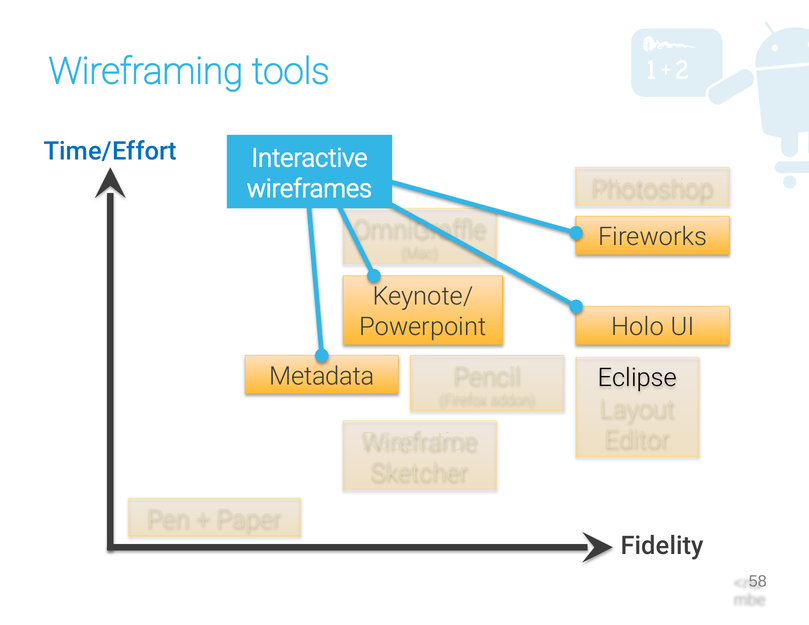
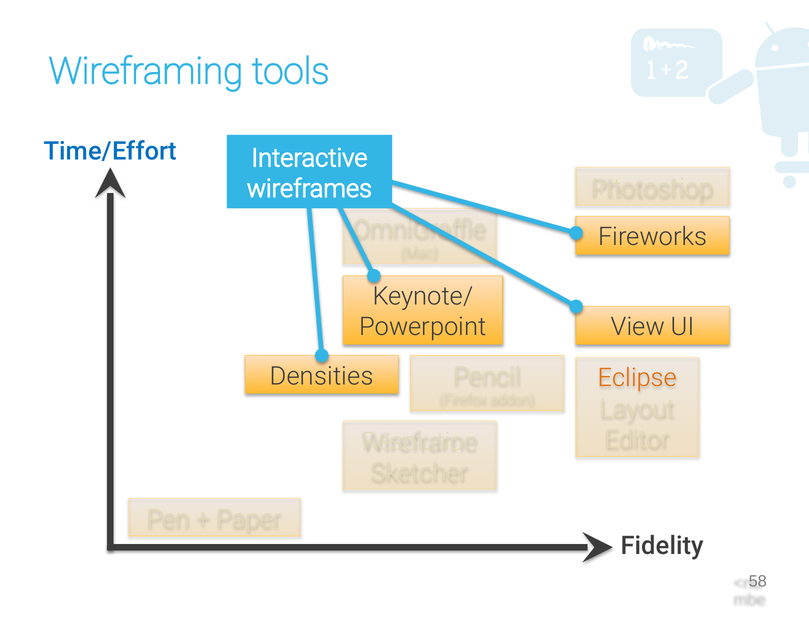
Holo: Holo -> View
Metadata: Metadata -> Densities
Eclipse colour: black -> orange
